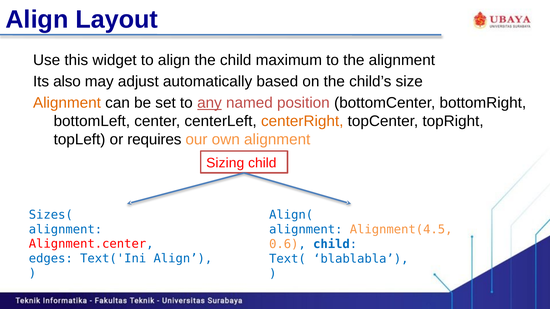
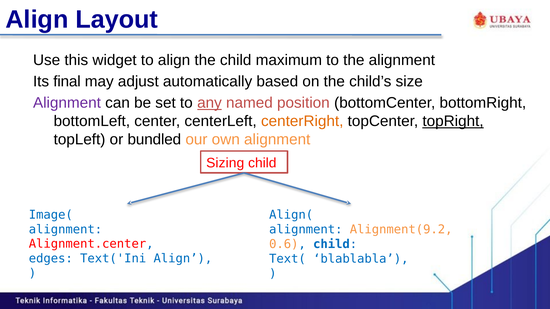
also: also -> final
Alignment at (67, 103) colour: orange -> purple
topRight underline: none -> present
requires: requires -> bundled
Sizes(: Sizes( -> Image(
Alignment(4.5: Alignment(4.5 -> Alignment(9.2
